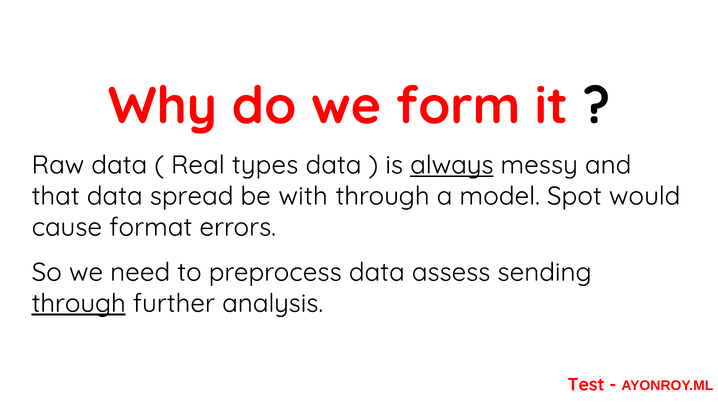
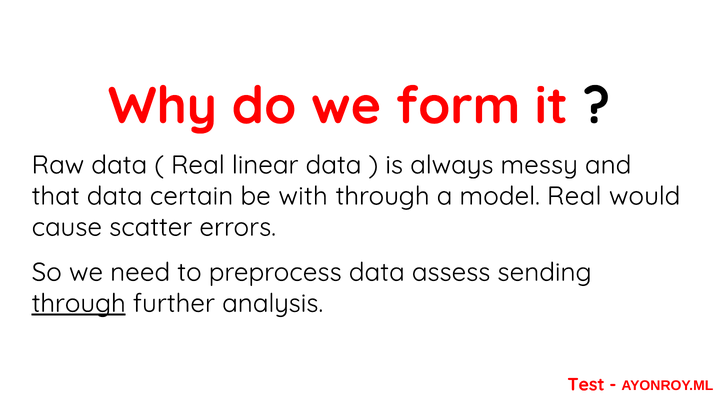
types: types -> linear
always underline: present -> none
spread: spread -> certain
model Spot: Spot -> Real
format: format -> scatter
